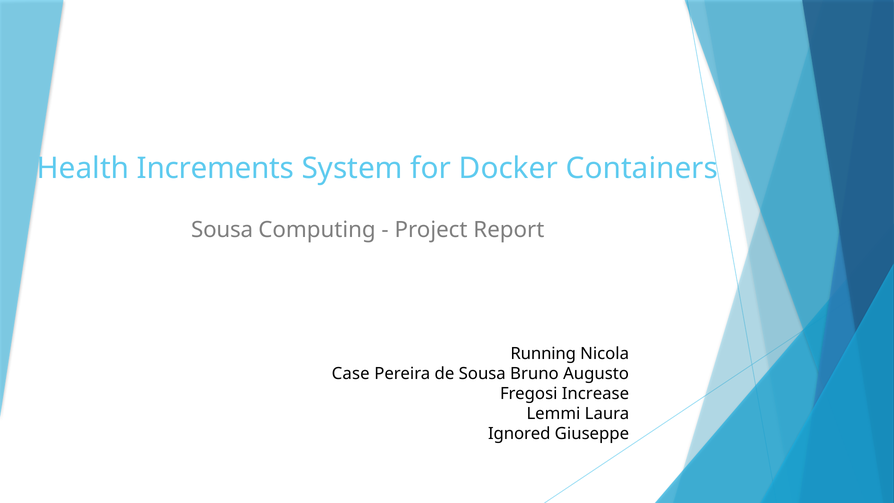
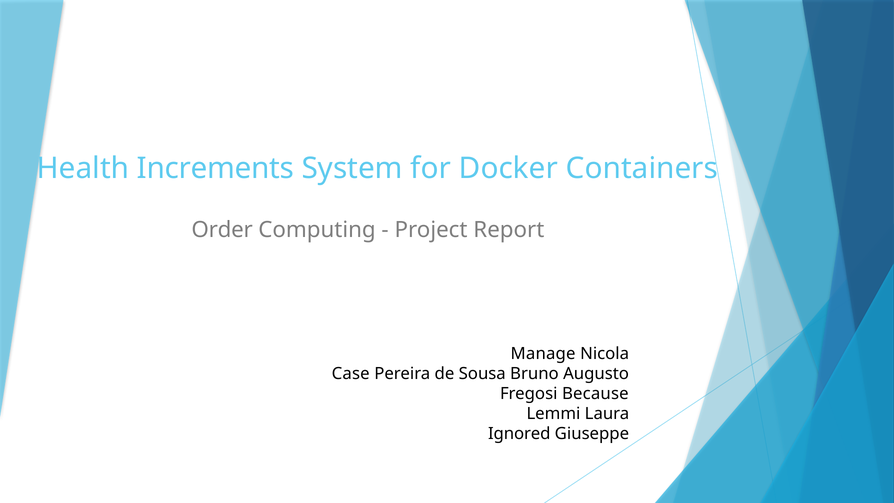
Sousa at (222, 230): Sousa -> Order
Running: Running -> Manage
Increase: Increase -> Because
